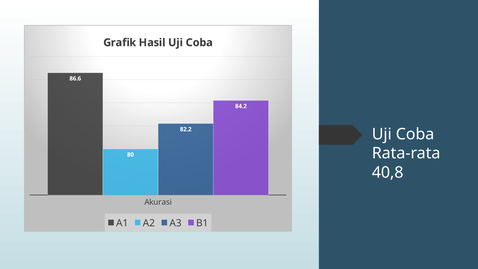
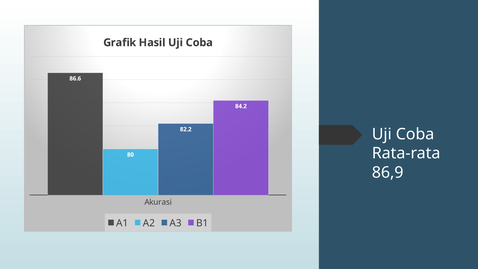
40,8: 40,8 -> 86,9
